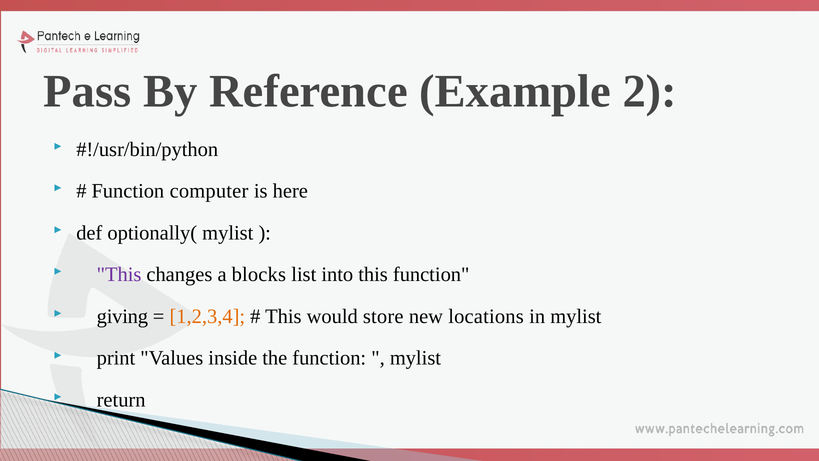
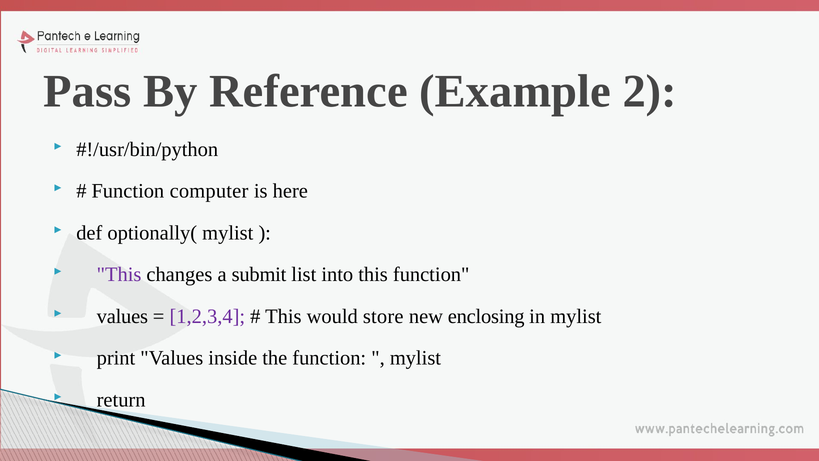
blocks: blocks -> submit
giving at (122, 316): giving -> values
1,2,3,4 colour: orange -> purple
locations: locations -> enclosing
